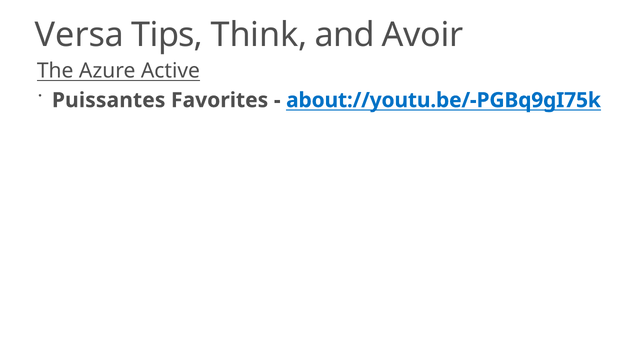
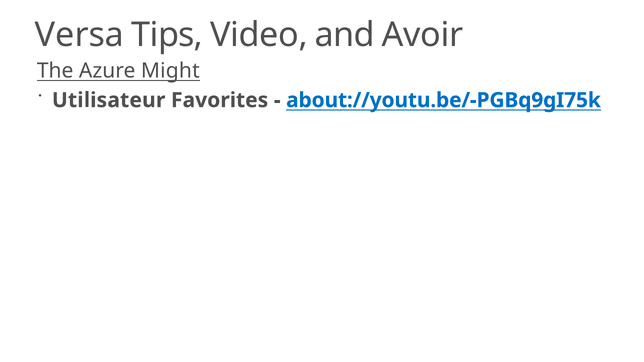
Think: Think -> Video
Active: Active -> Might
Puissantes: Puissantes -> Utilisateur
